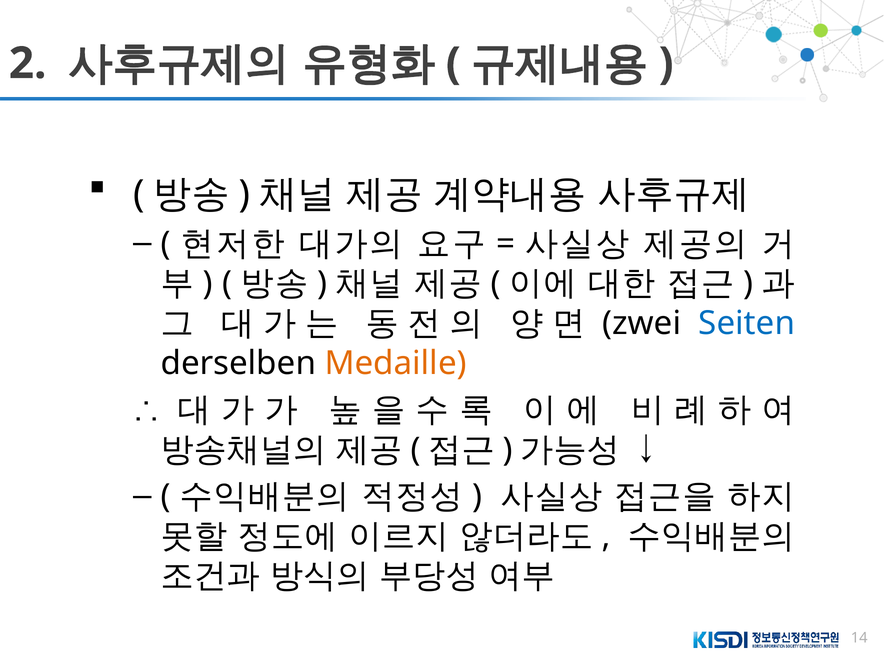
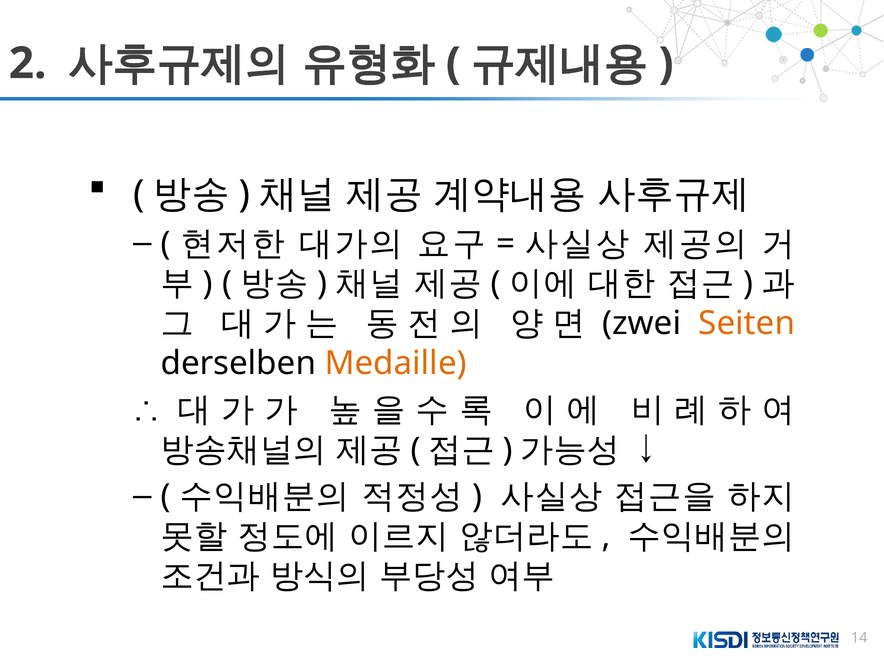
Seiten colour: blue -> orange
